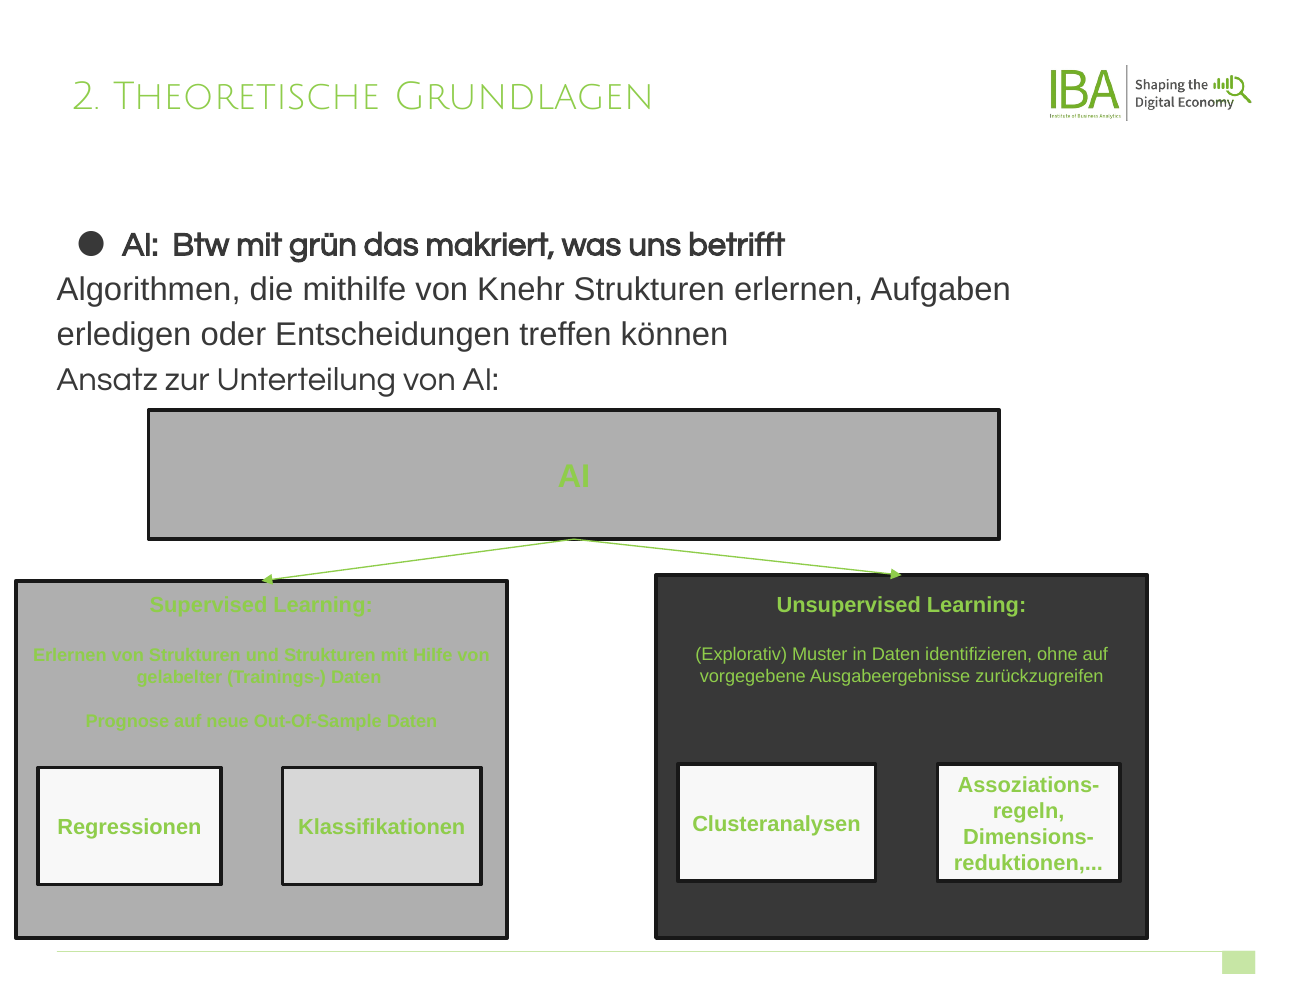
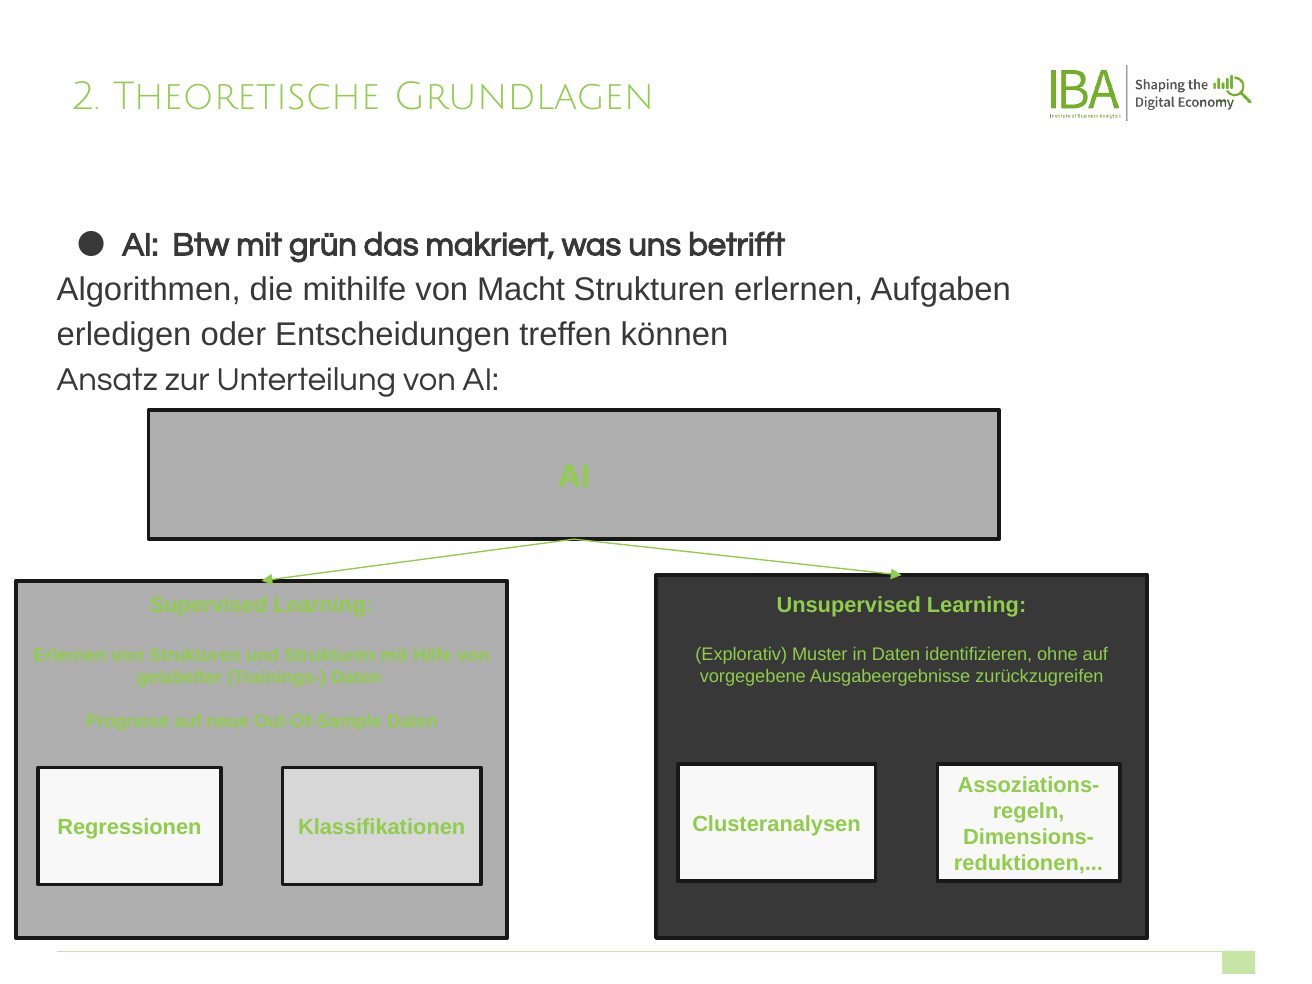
Knehr: Knehr -> Macht
